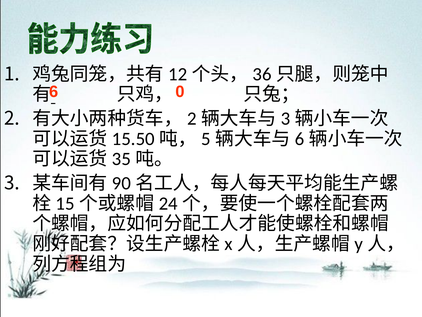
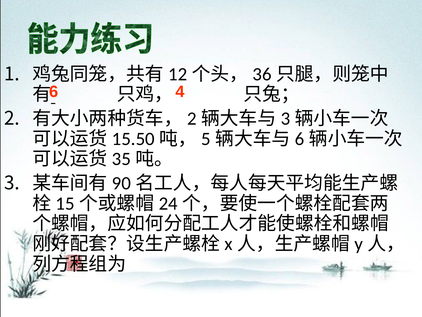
0: 0 -> 4
